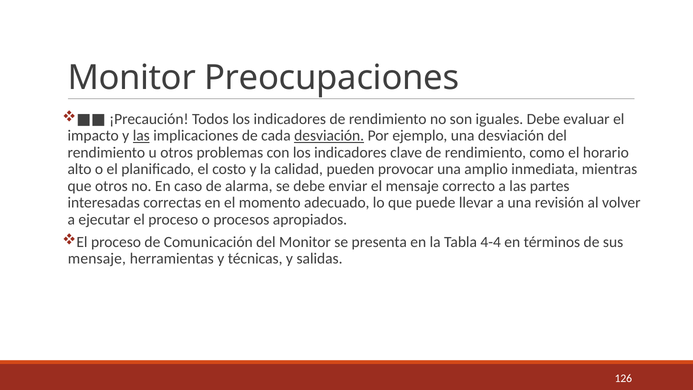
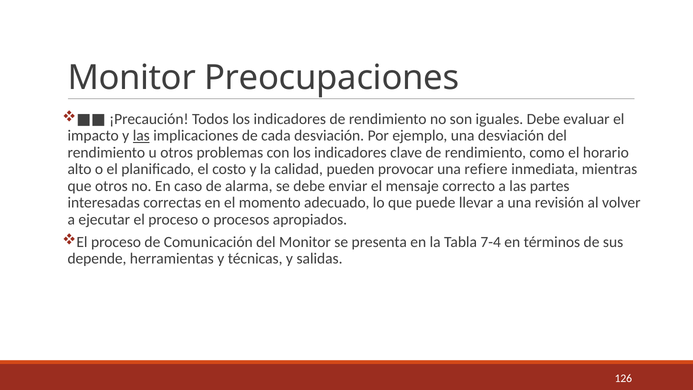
desviación at (329, 136) underline: present -> none
amplio: amplio -> refiere
4-4: 4-4 -> 7-4
mensaje at (97, 259): mensaje -> depende
